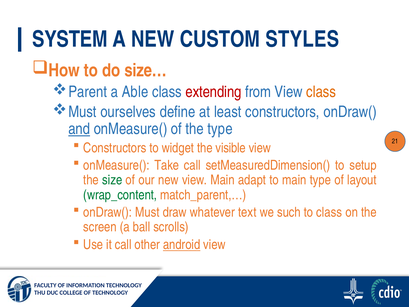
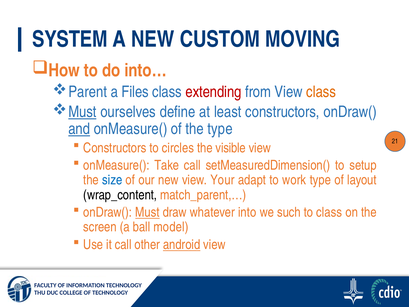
STYLES: STYLES -> MOVING
size…: size… -> into…
Able: Able -> Files
Must at (82, 112) underline: none -> present
widget: widget -> circles
size colour: green -> blue
view Main: Main -> Your
to main: main -> work
wrap_content colour: green -> black
Must at (147, 212) underline: none -> present
text: text -> into
scrolls: scrolls -> model
